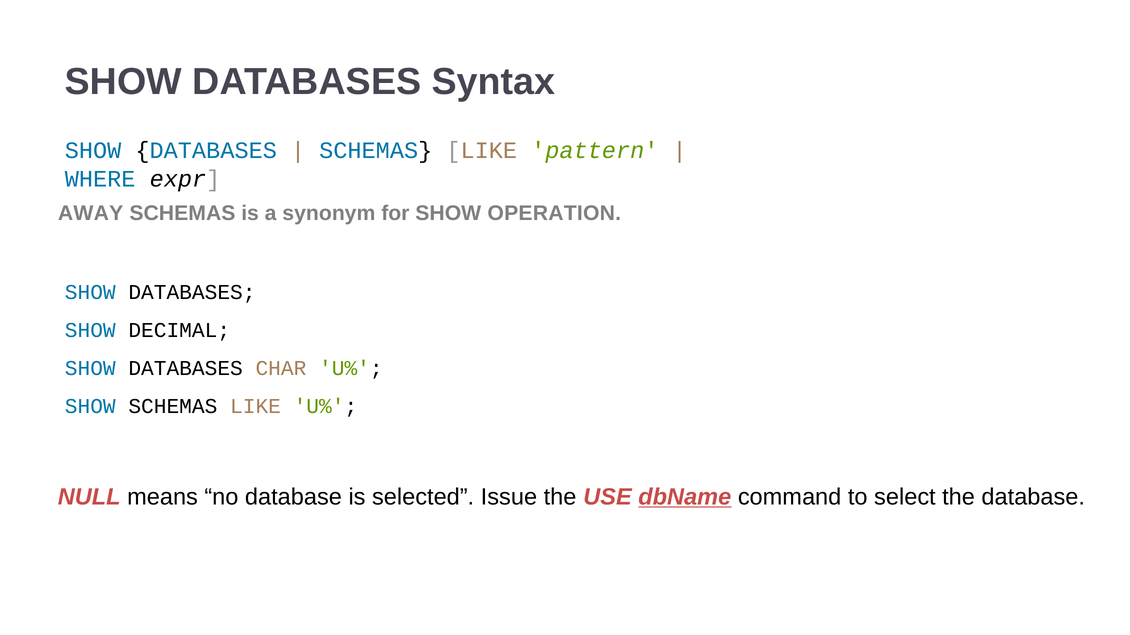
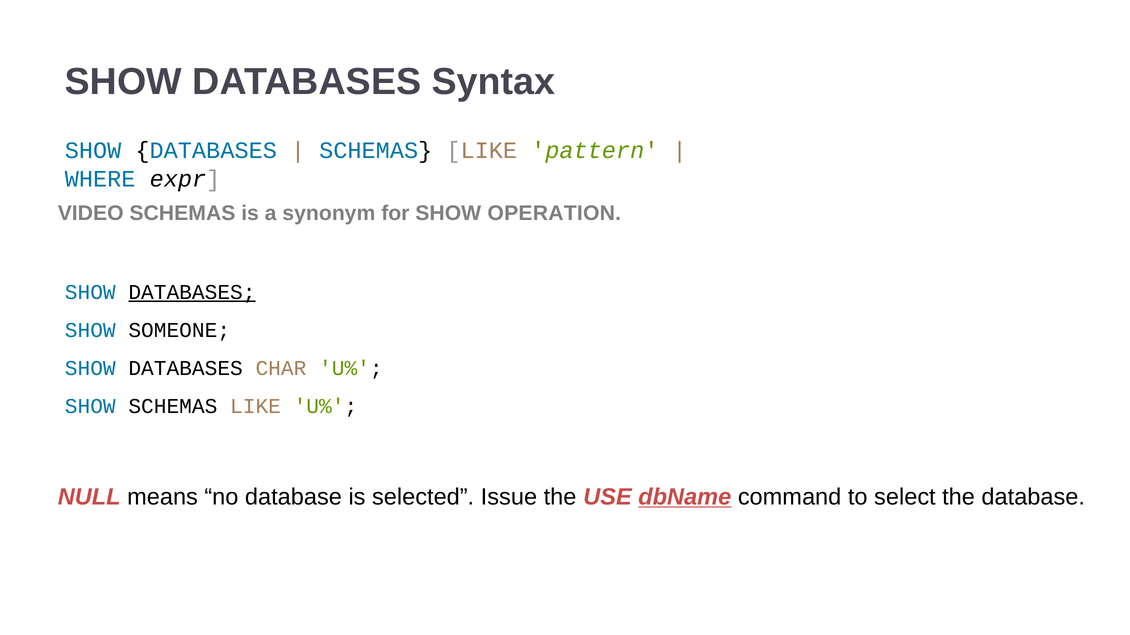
AWAY: AWAY -> VIDEO
DATABASES at (192, 292) underline: none -> present
DECIMAL: DECIMAL -> SOMEONE
